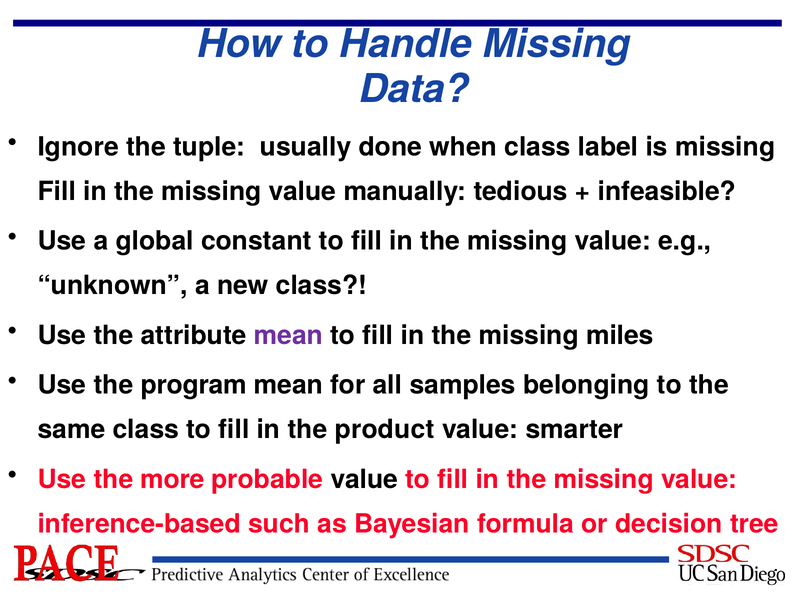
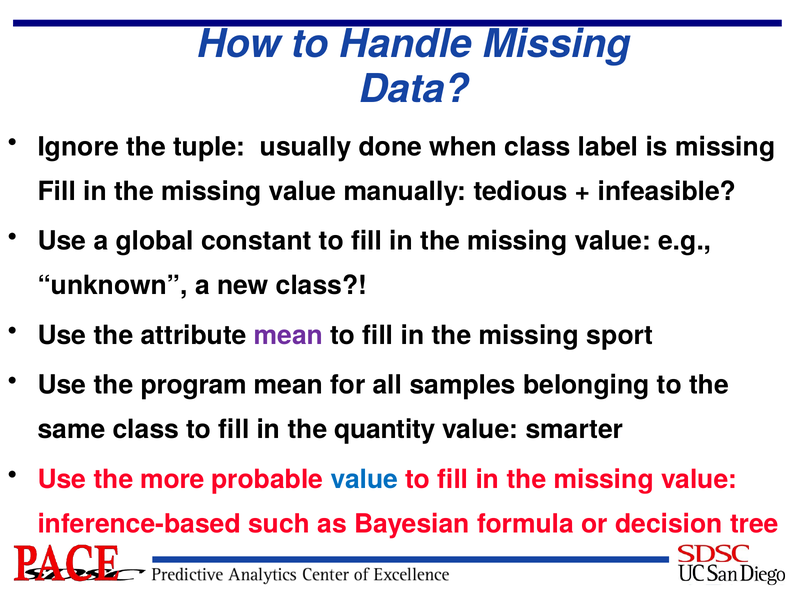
miles: miles -> sport
product: product -> quantity
value at (364, 480) colour: black -> blue
